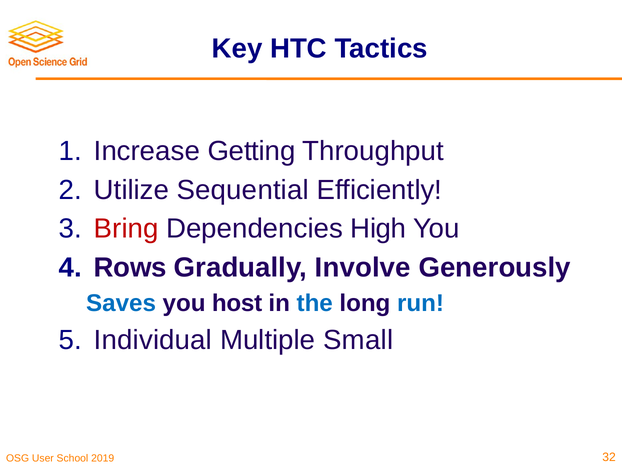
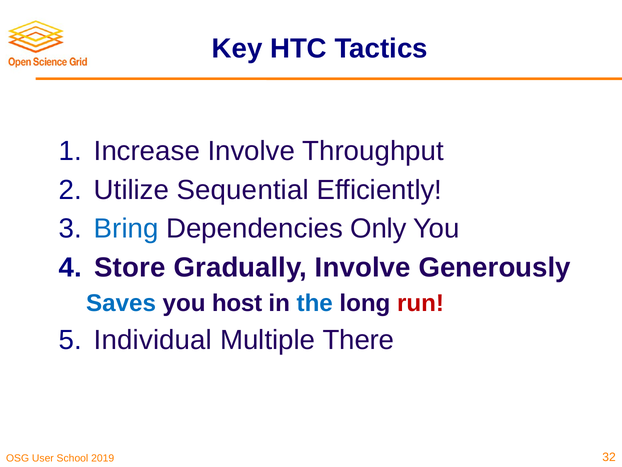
Increase Getting: Getting -> Involve
Bring colour: red -> blue
High: High -> Only
Rows: Rows -> Store
run colour: blue -> red
Small: Small -> There
